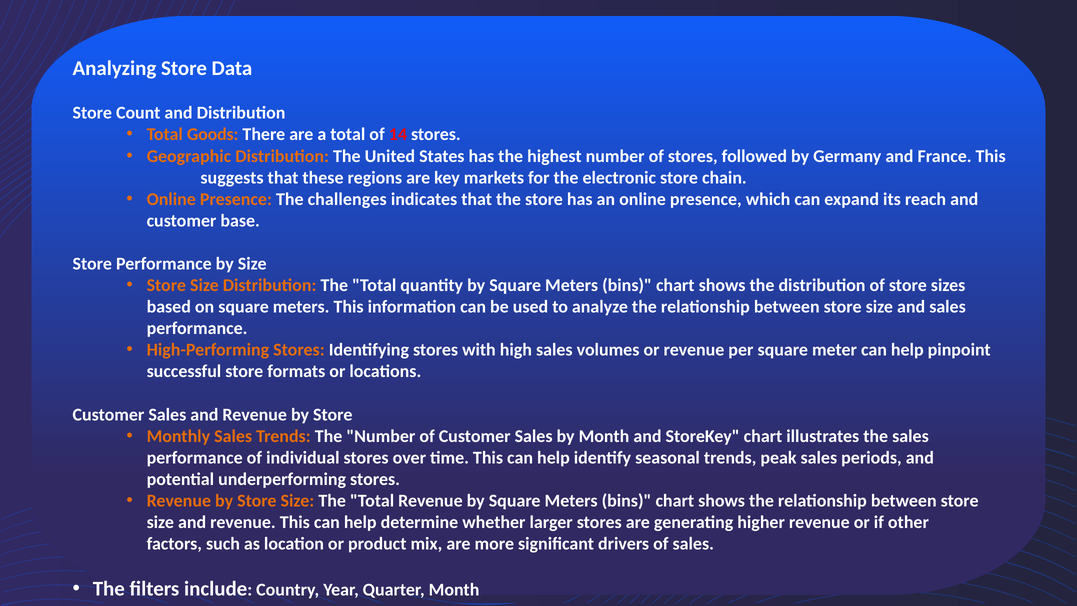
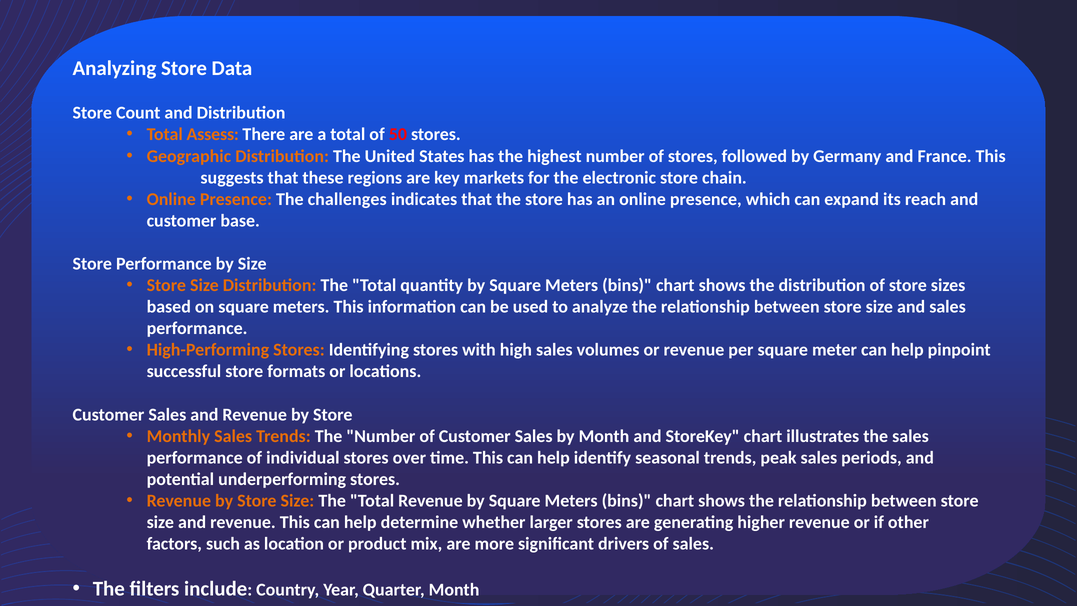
Goods: Goods -> Assess
14: 14 -> 50
